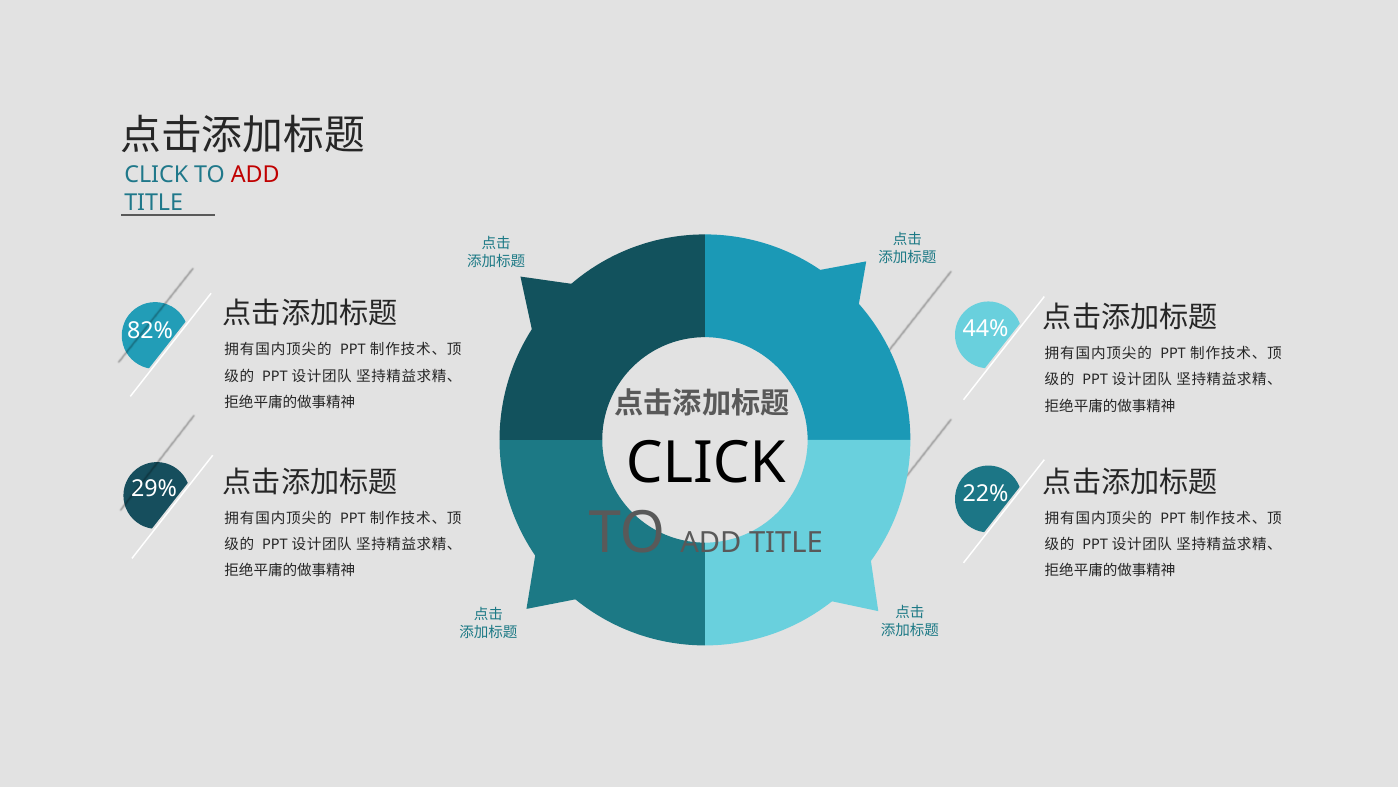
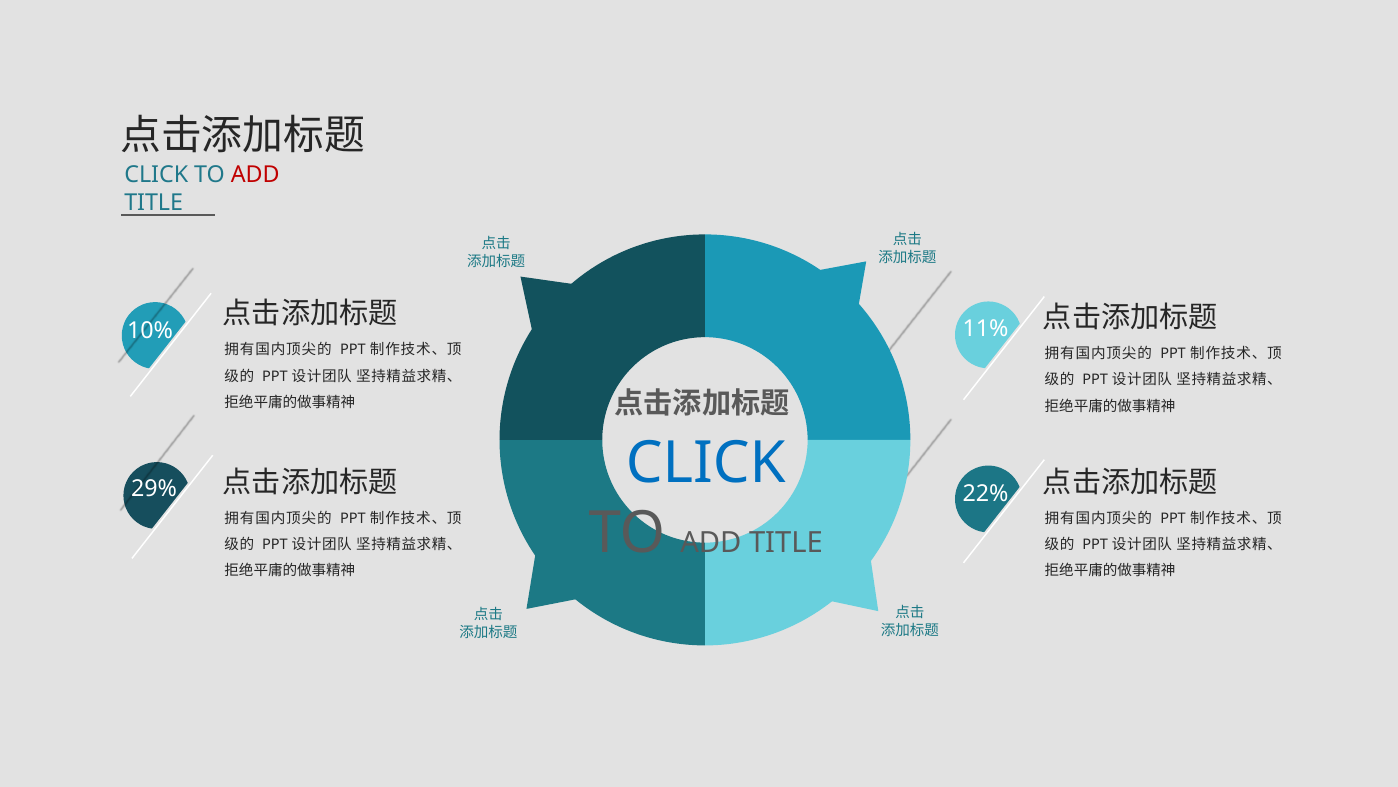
44%: 44% -> 11%
82%: 82% -> 10%
CLICK at (706, 463) colour: black -> blue
